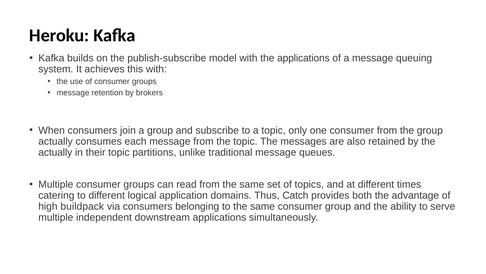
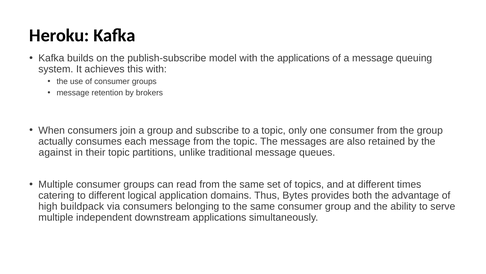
actually at (55, 152): actually -> against
Catch: Catch -> Bytes
